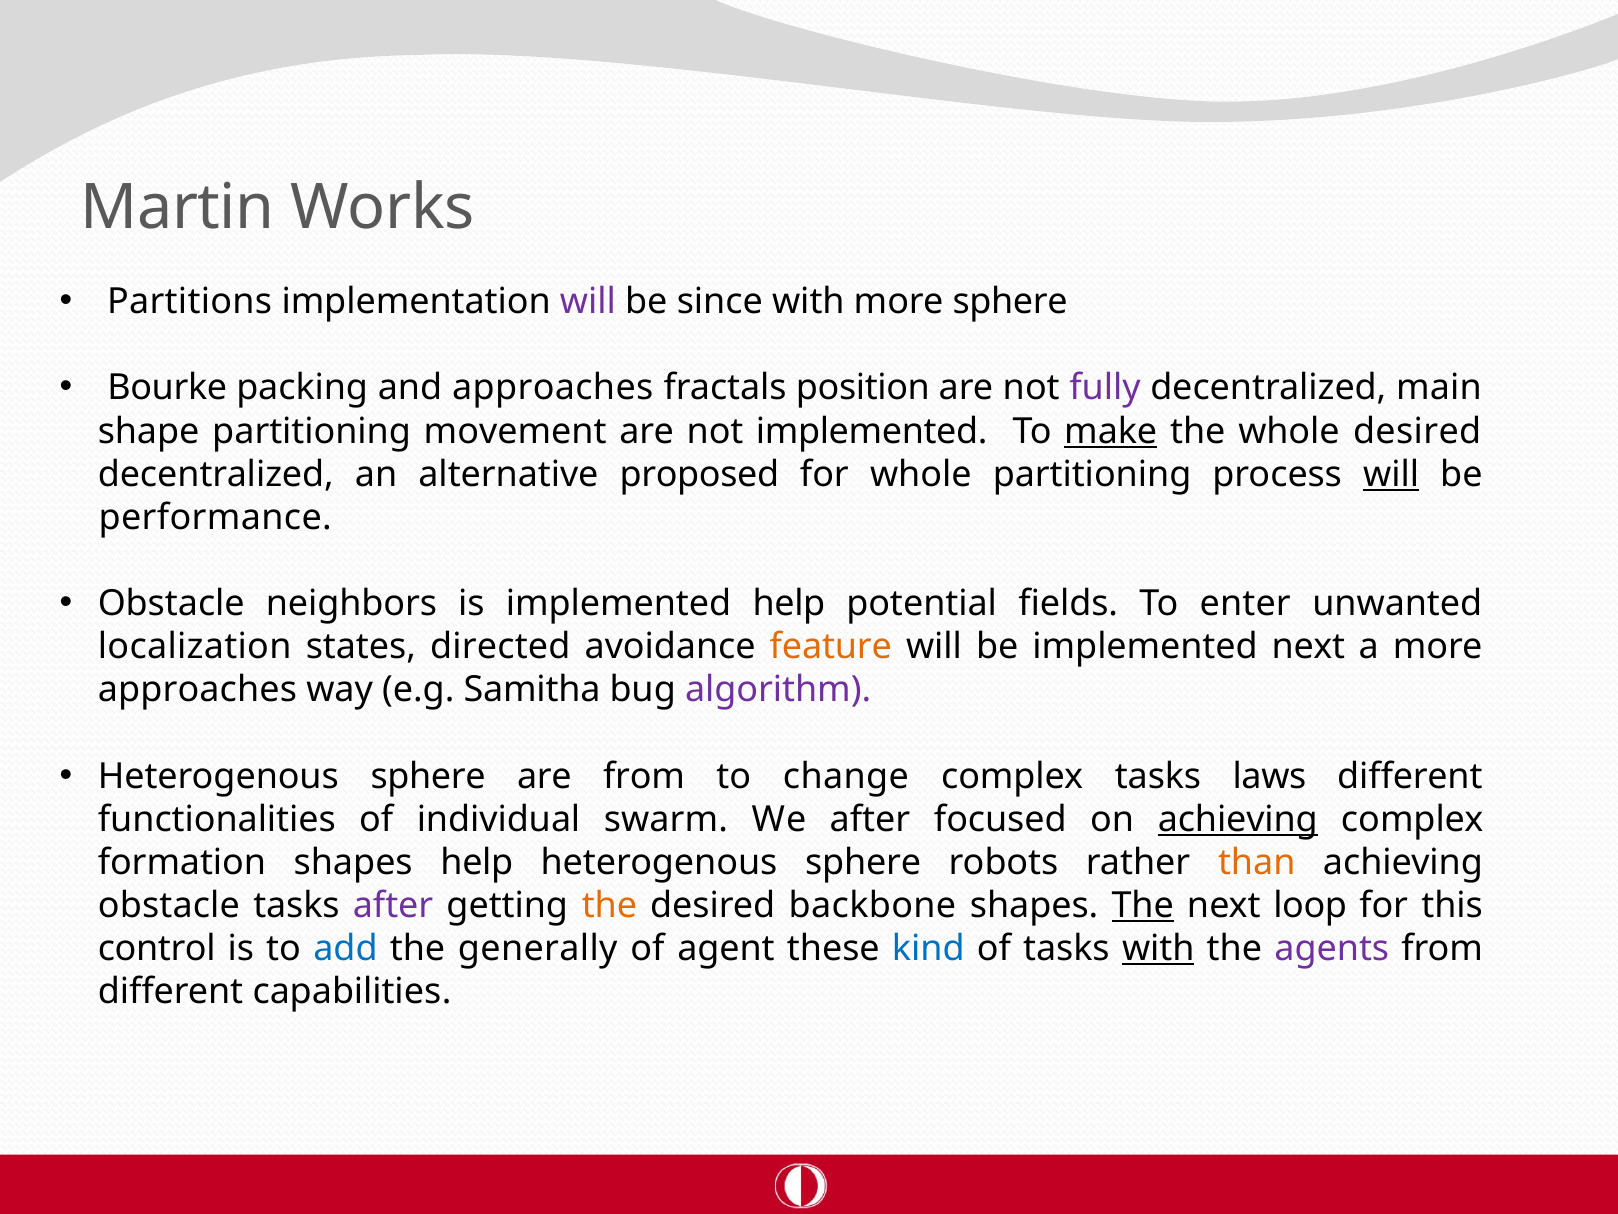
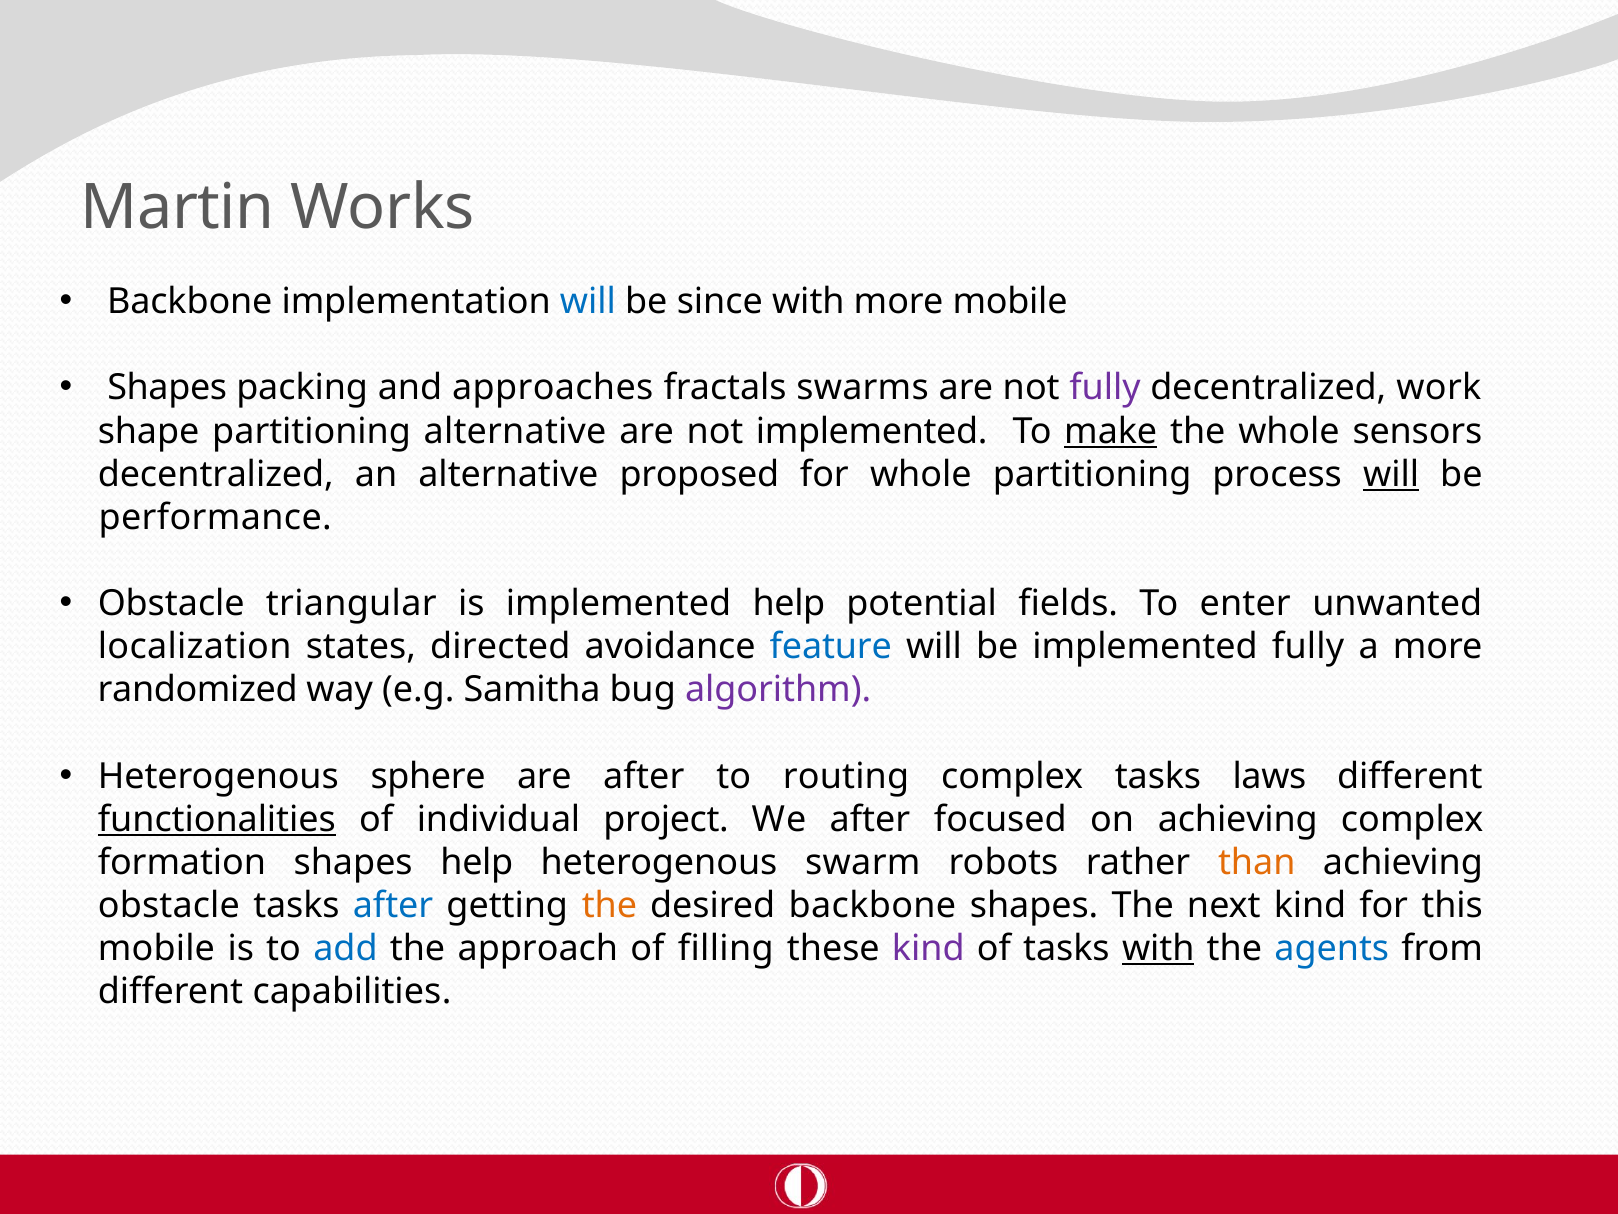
Partitions at (190, 302): Partitions -> Backbone
will at (588, 302) colour: purple -> blue
more sphere: sphere -> mobile
Bourke at (167, 388): Bourke -> Shapes
position: position -> swarms
main: main -> work
partitioning movement: movement -> alternative
whole desired: desired -> sensors
neighbors: neighbors -> triangular
feature colour: orange -> blue
implemented next: next -> fully
approaches at (197, 690): approaches -> randomized
are from: from -> after
change: change -> routing
functionalities underline: none -> present
swarm: swarm -> project
achieving at (1238, 819) underline: present -> none
sphere at (863, 862): sphere -> swarm
after at (393, 905) colour: purple -> blue
The at (1143, 905) underline: present -> none
next loop: loop -> kind
control at (157, 949): control -> mobile
generally: generally -> approach
agent: agent -> filling
kind at (928, 949) colour: blue -> purple
agents colour: purple -> blue
